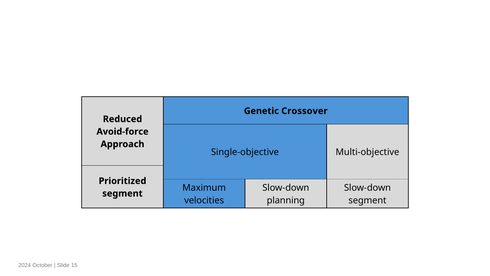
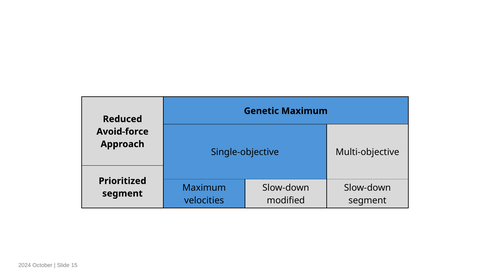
Genetic Crossover: Crossover -> Maximum
planning: planning -> modified
